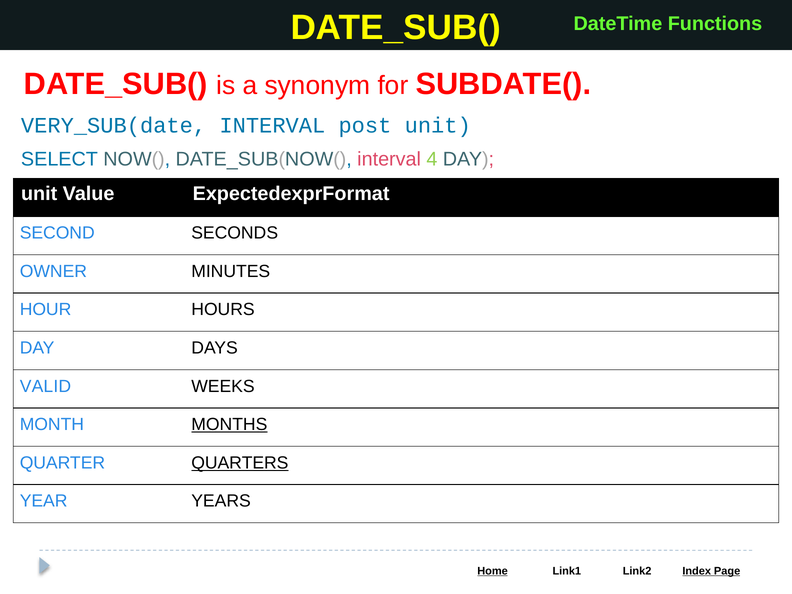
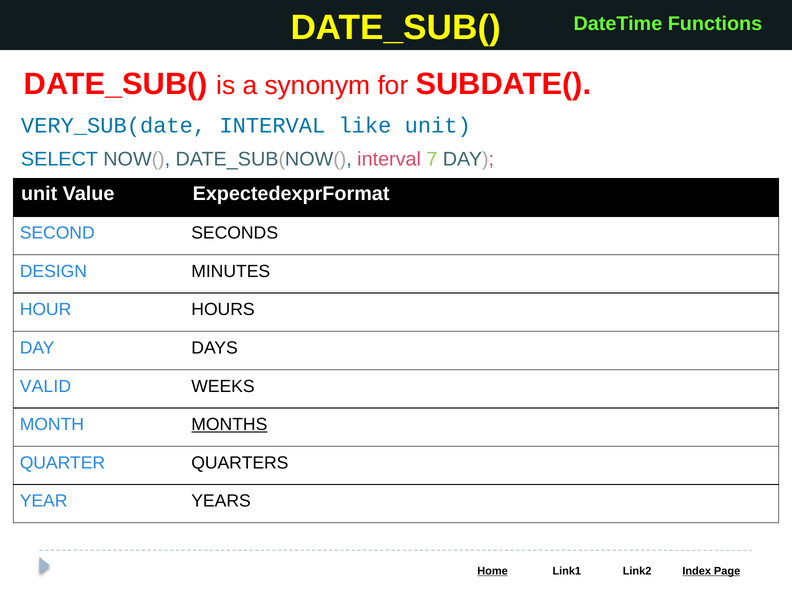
post: post -> like
4: 4 -> 7
OWNER: OWNER -> DESIGN
QUARTERS underline: present -> none
